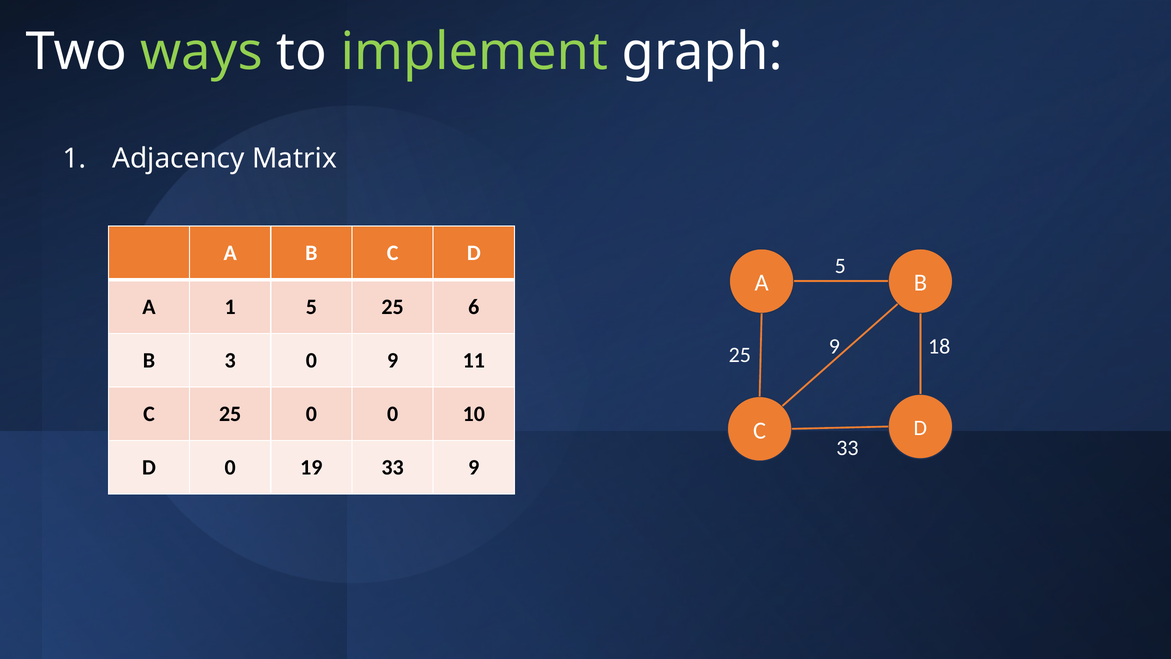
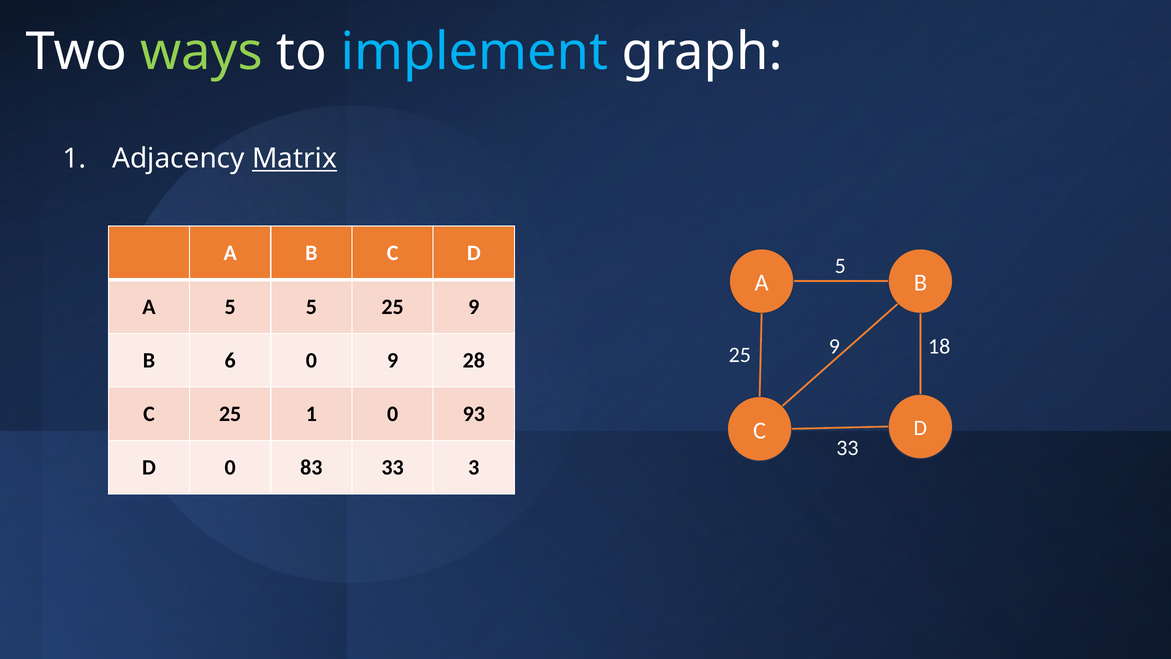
implement colour: light green -> light blue
Matrix underline: none -> present
1 at (230, 307): 1 -> 5
25 6: 6 -> 9
3: 3 -> 6
11: 11 -> 28
25 0: 0 -> 1
10: 10 -> 93
19: 19 -> 83
9 at (474, 467): 9 -> 3
